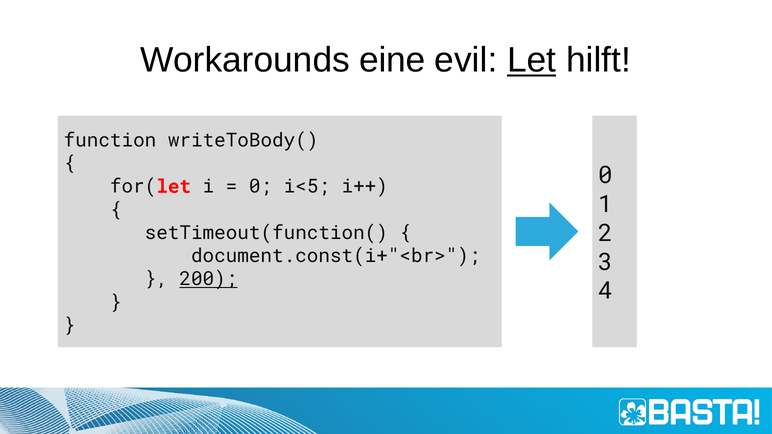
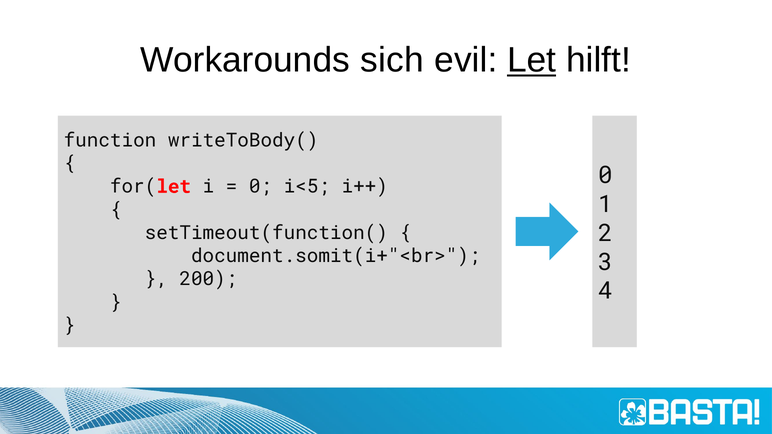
eine: eine -> sich
document.const(i+"<br>: document.const(i+"<br> -> document.somit(i+"<br>
200 underline: present -> none
